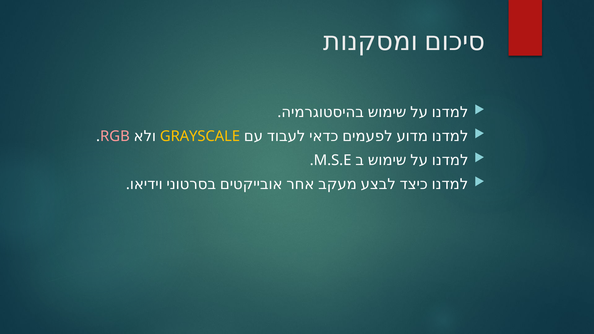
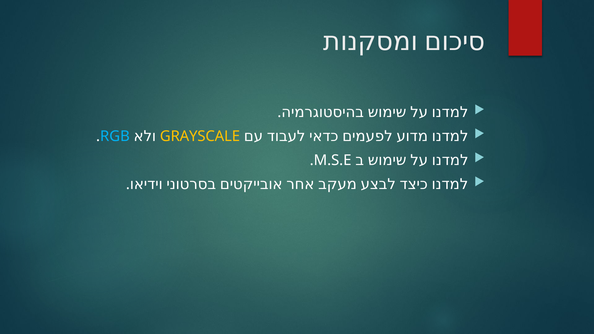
RGB colour: pink -> light blue
